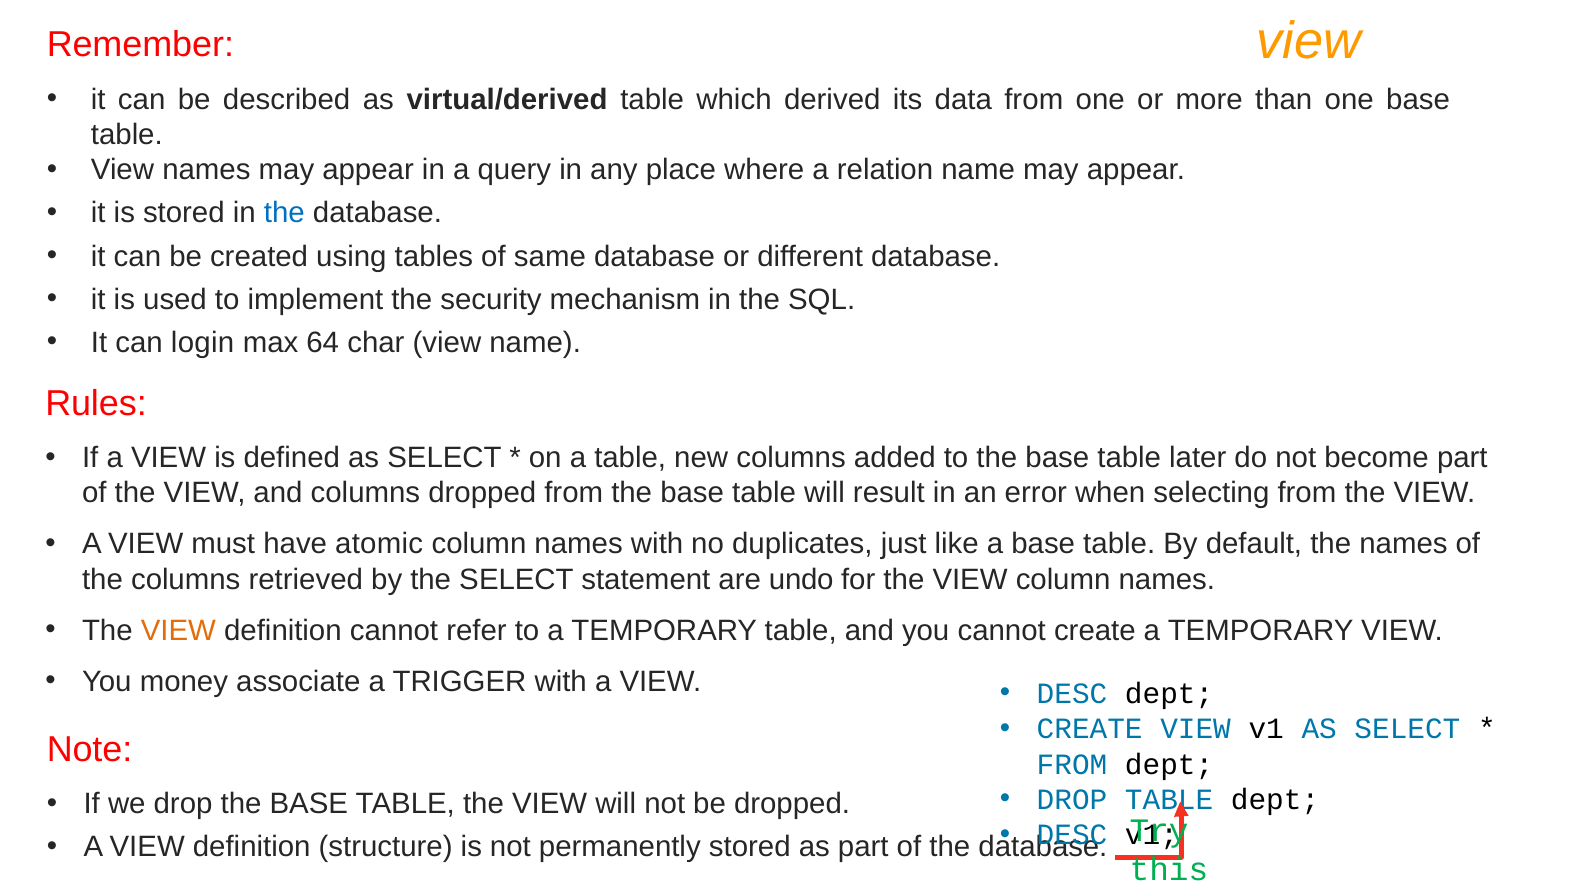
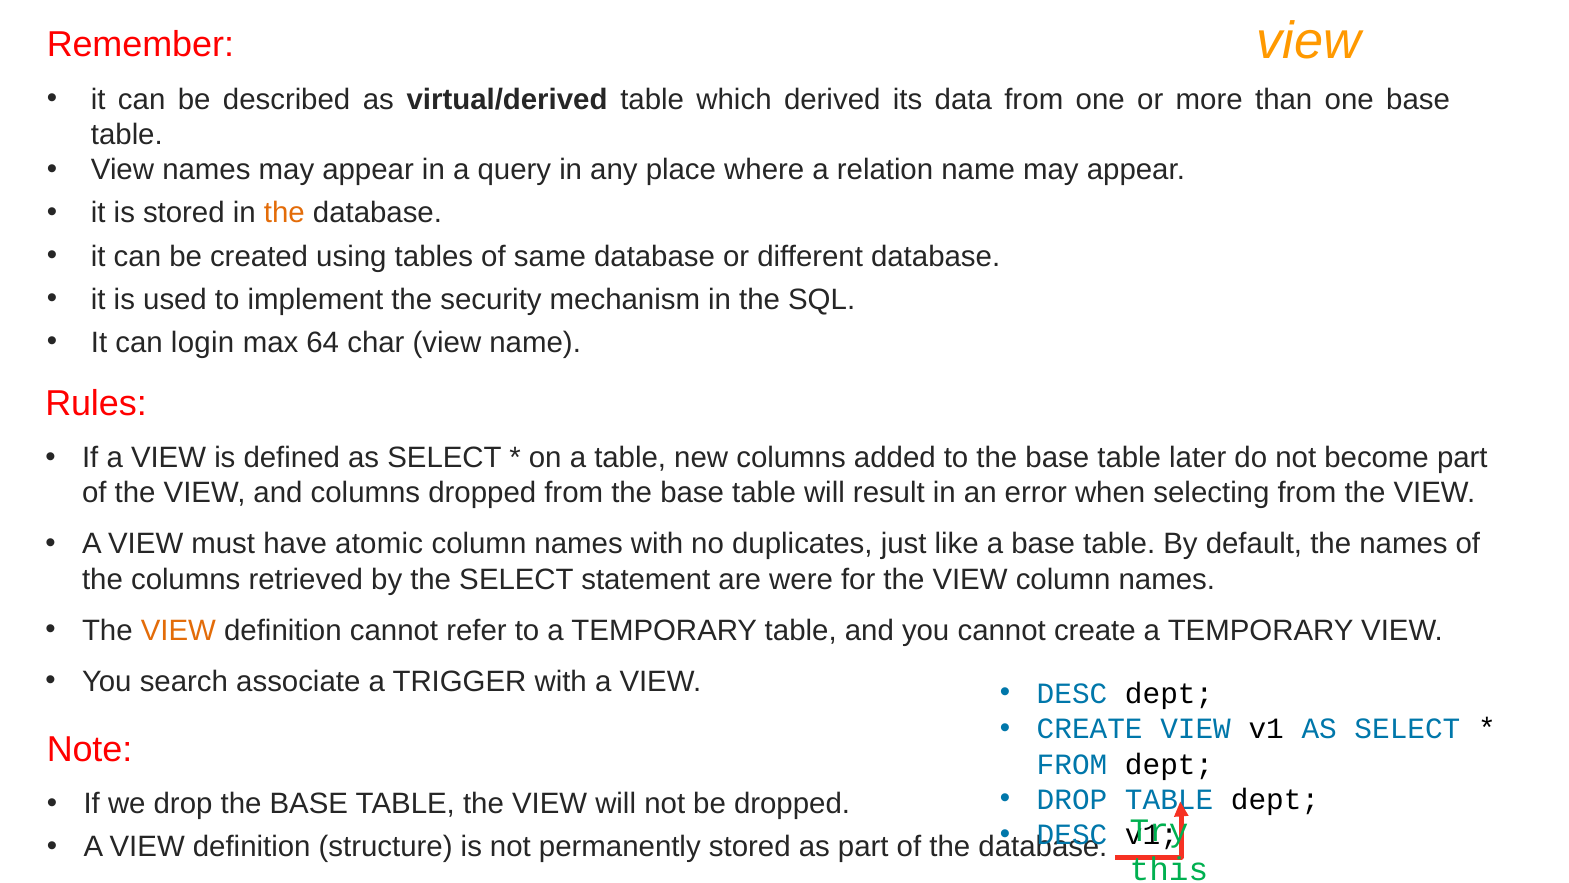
the at (284, 213) colour: blue -> orange
undo: undo -> were
money: money -> search
